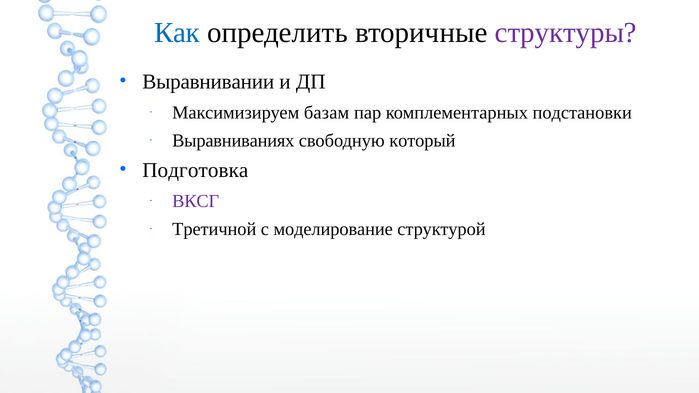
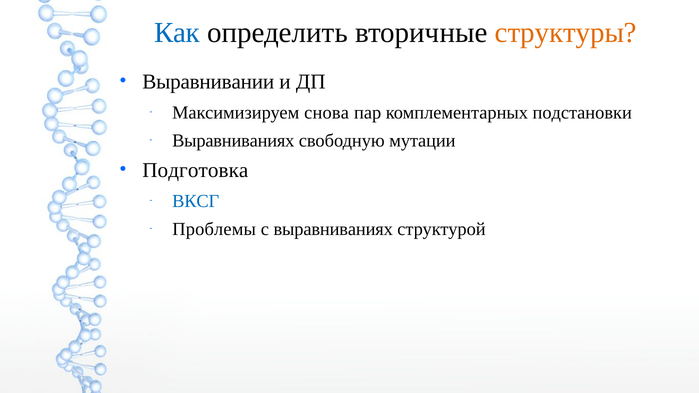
структуры colour: purple -> orange
базам: базам -> снова
который: который -> мутации
ВКСГ colour: purple -> blue
Третичной: Третичной -> Проблемы
с моделирование: моделирование -> выравниваниях
